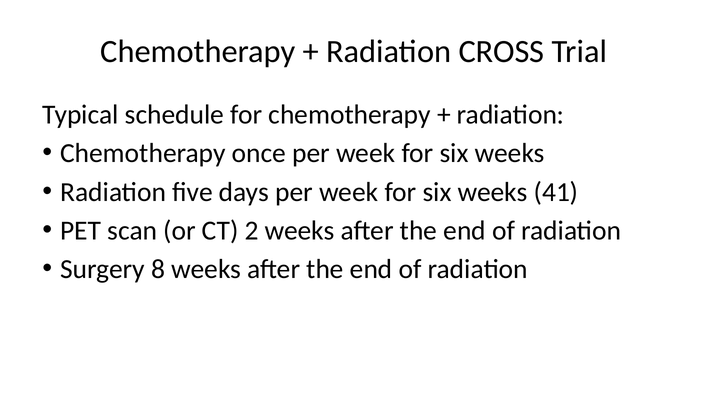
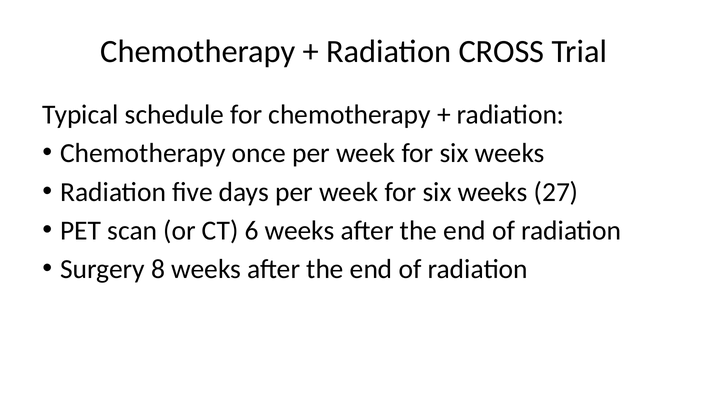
41: 41 -> 27
2: 2 -> 6
